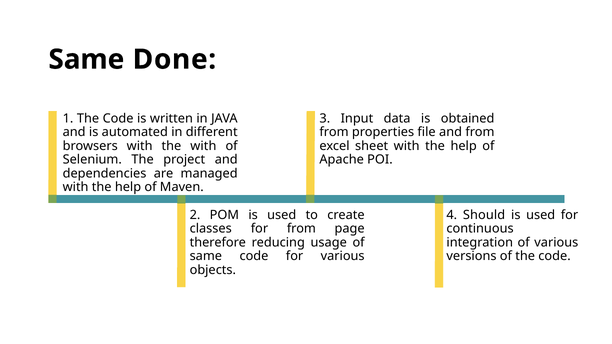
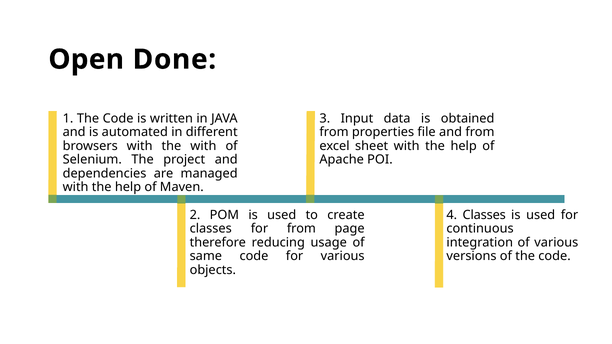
Same at (86, 59): Same -> Open
4 Should: Should -> Classes
